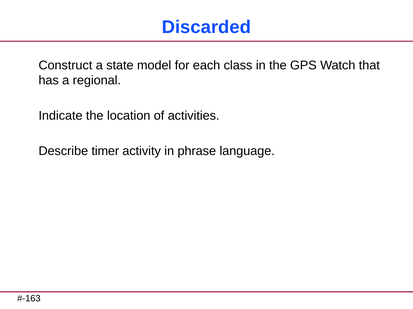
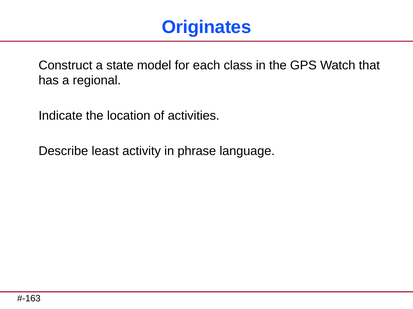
Discarded: Discarded -> Originates
timer: timer -> least
